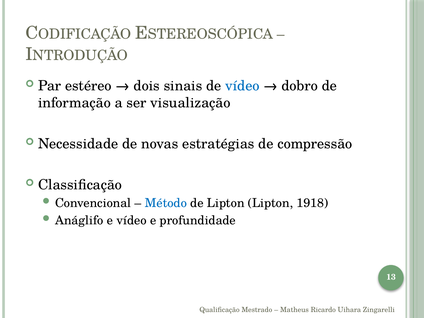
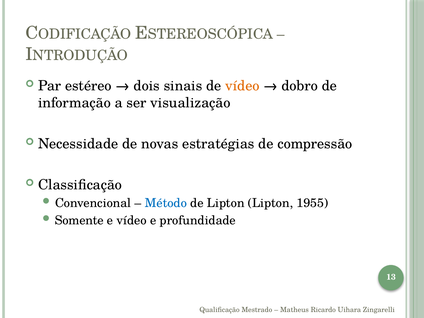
vídeo at (242, 86) colour: blue -> orange
1918: 1918 -> 1955
Anáglifo: Anáglifo -> Somente
